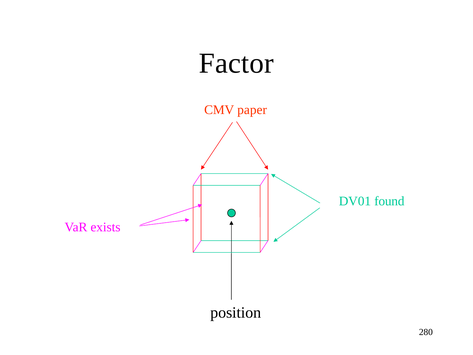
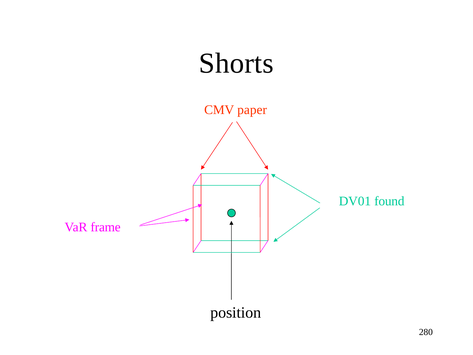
Factor: Factor -> Shorts
exists: exists -> frame
